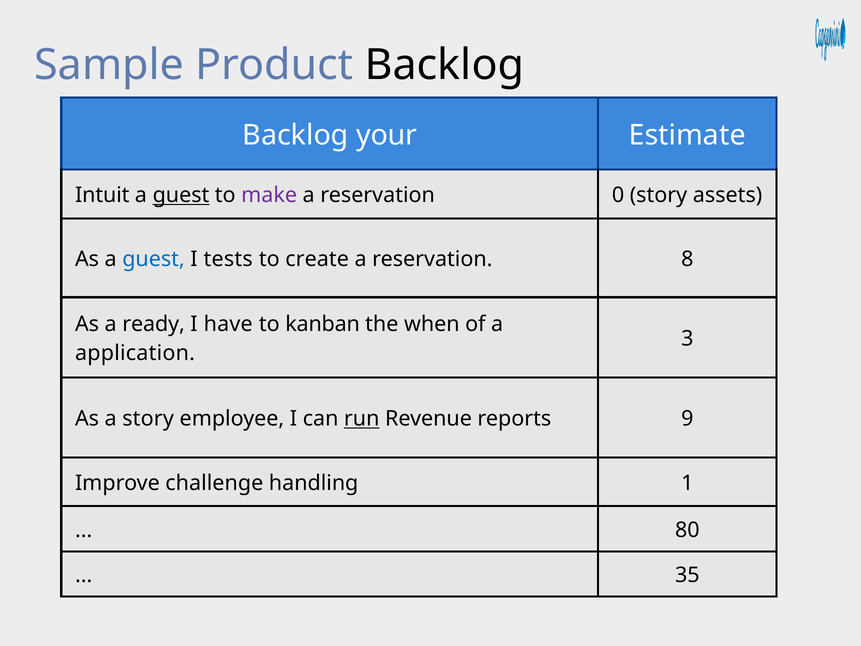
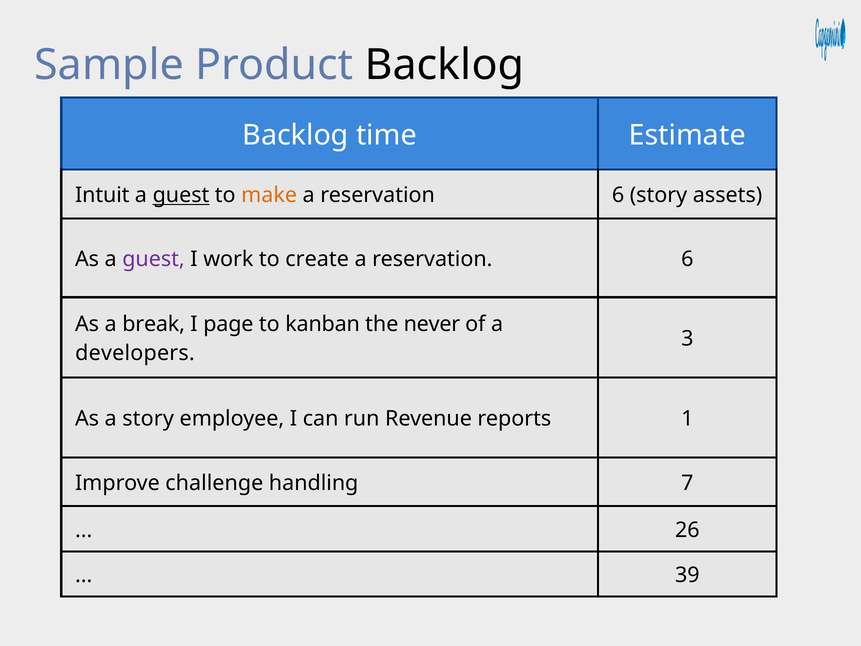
your: your -> time
make colour: purple -> orange
0 at (618, 195): 0 -> 6
guest at (154, 259) colour: blue -> purple
tests: tests -> work
8 at (687, 259): 8 -> 6
ready: ready -> break
have: have -> page
when: when -> never
application: application -> developers
run underline: present -> none
9: 9 -> 1
1: 1 -> 7
80: 80 -> 26
35: 35 -> 39
